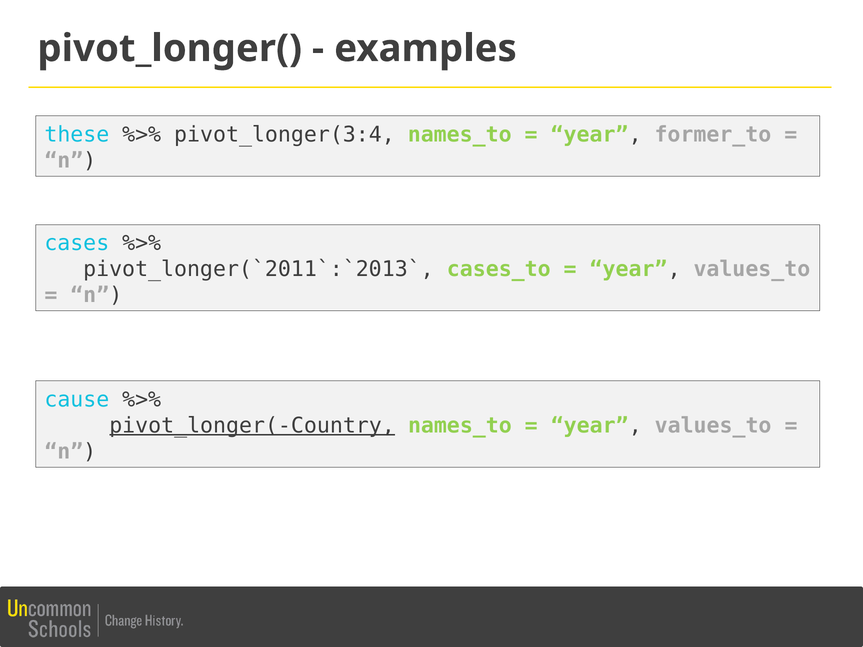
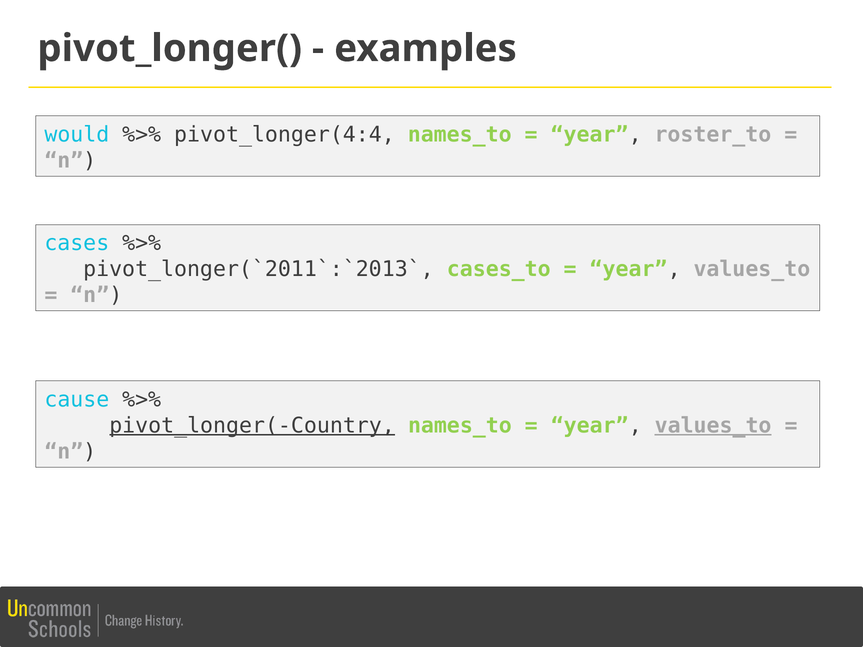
these: these -> would
pivot_longer(3:4: pivot_longer(3:4 -> pivot_longer(4:4
former_to: former_to -> roster_to
values_to at (713, 426) underline: none -> present
